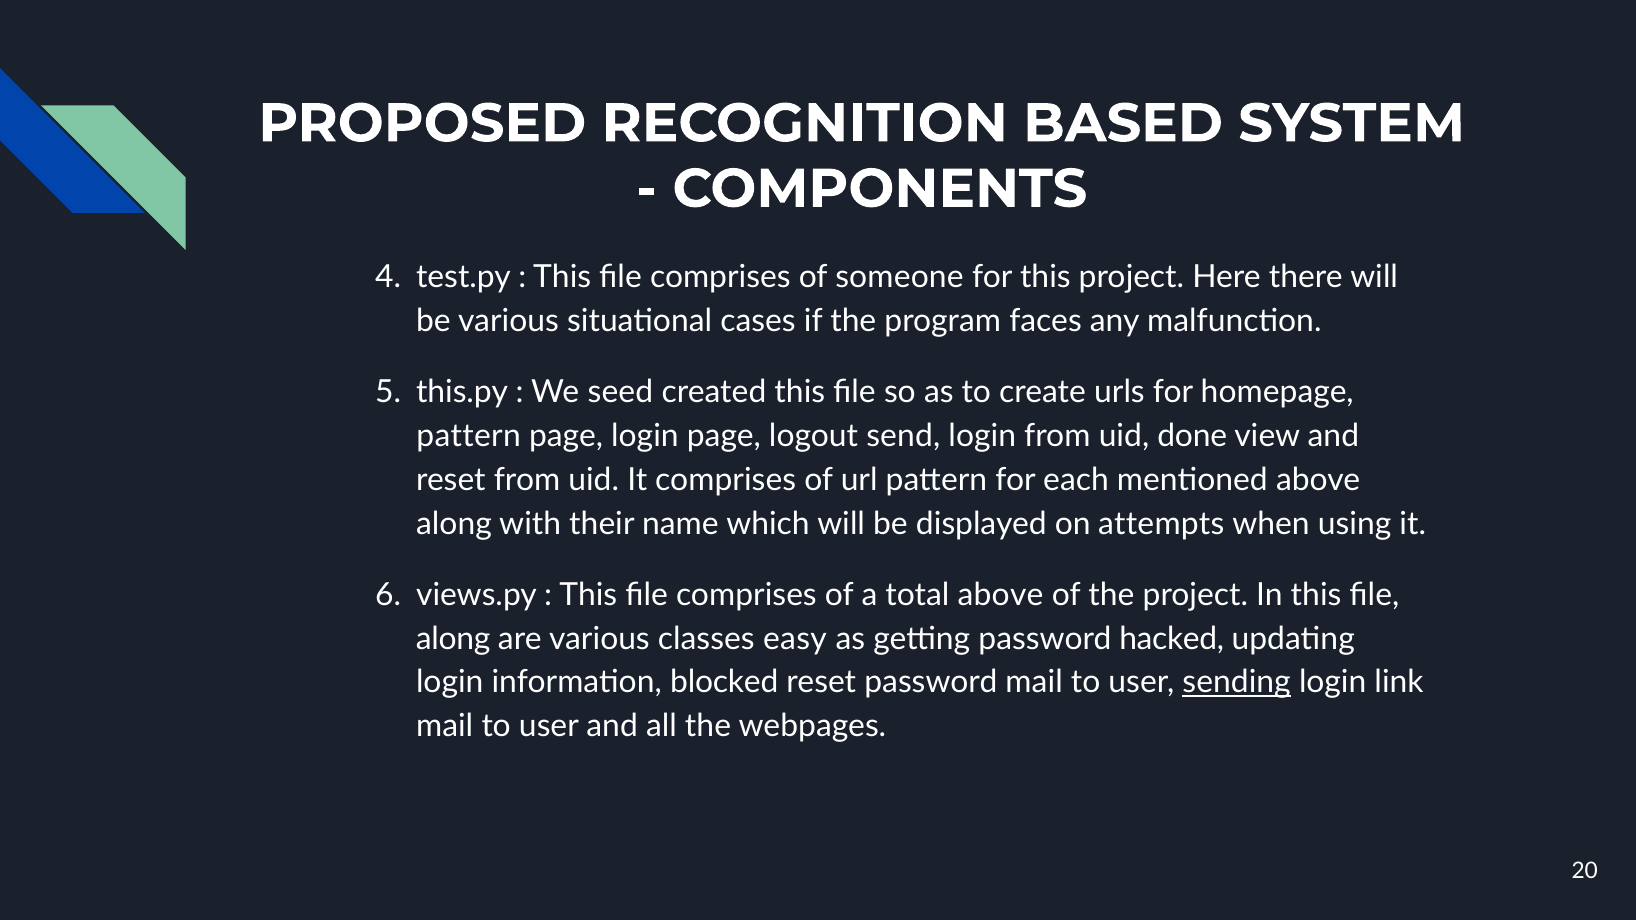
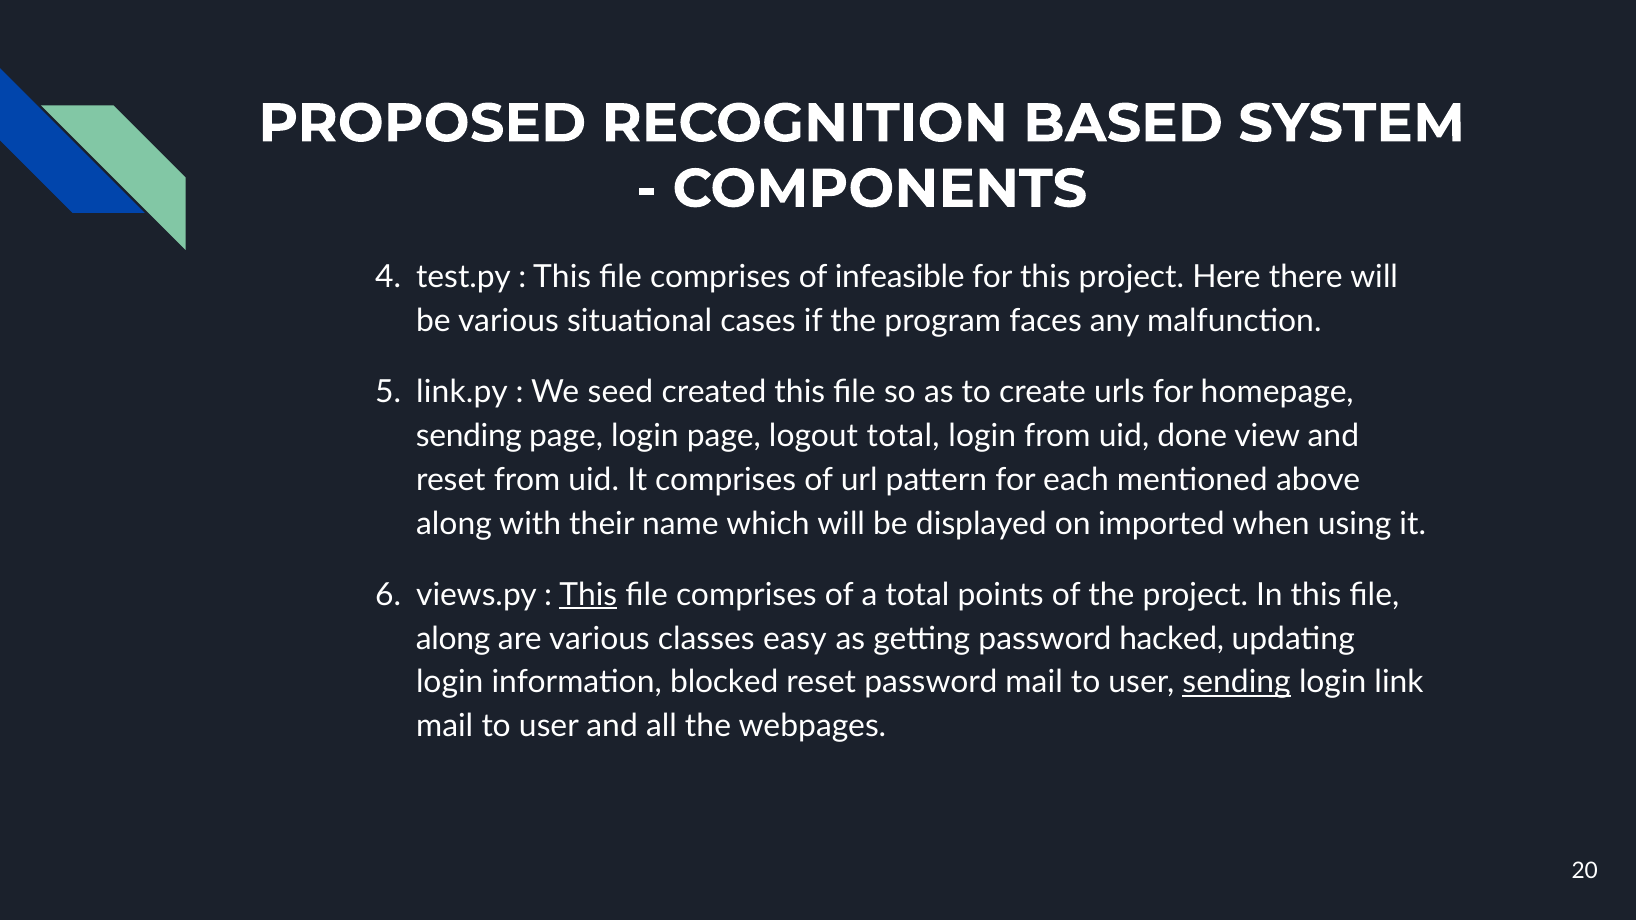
someone: someone -> infeasible
this.py: this.py -> link.py
pattern at (469, 436): pattern -> sending
logout send: send -> total
attempts: attempts -> imported
This at (588, 595) underline: none -> present
total above: above -> points
